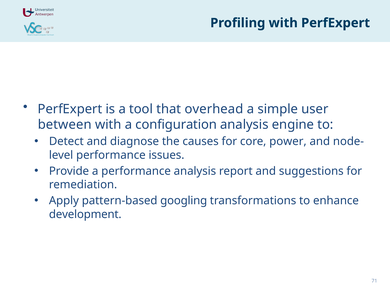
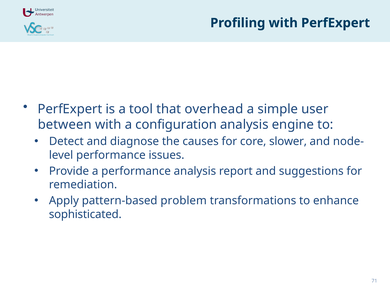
power: power -> slower
googling: googling -> problem
development: development -> sophisticated
